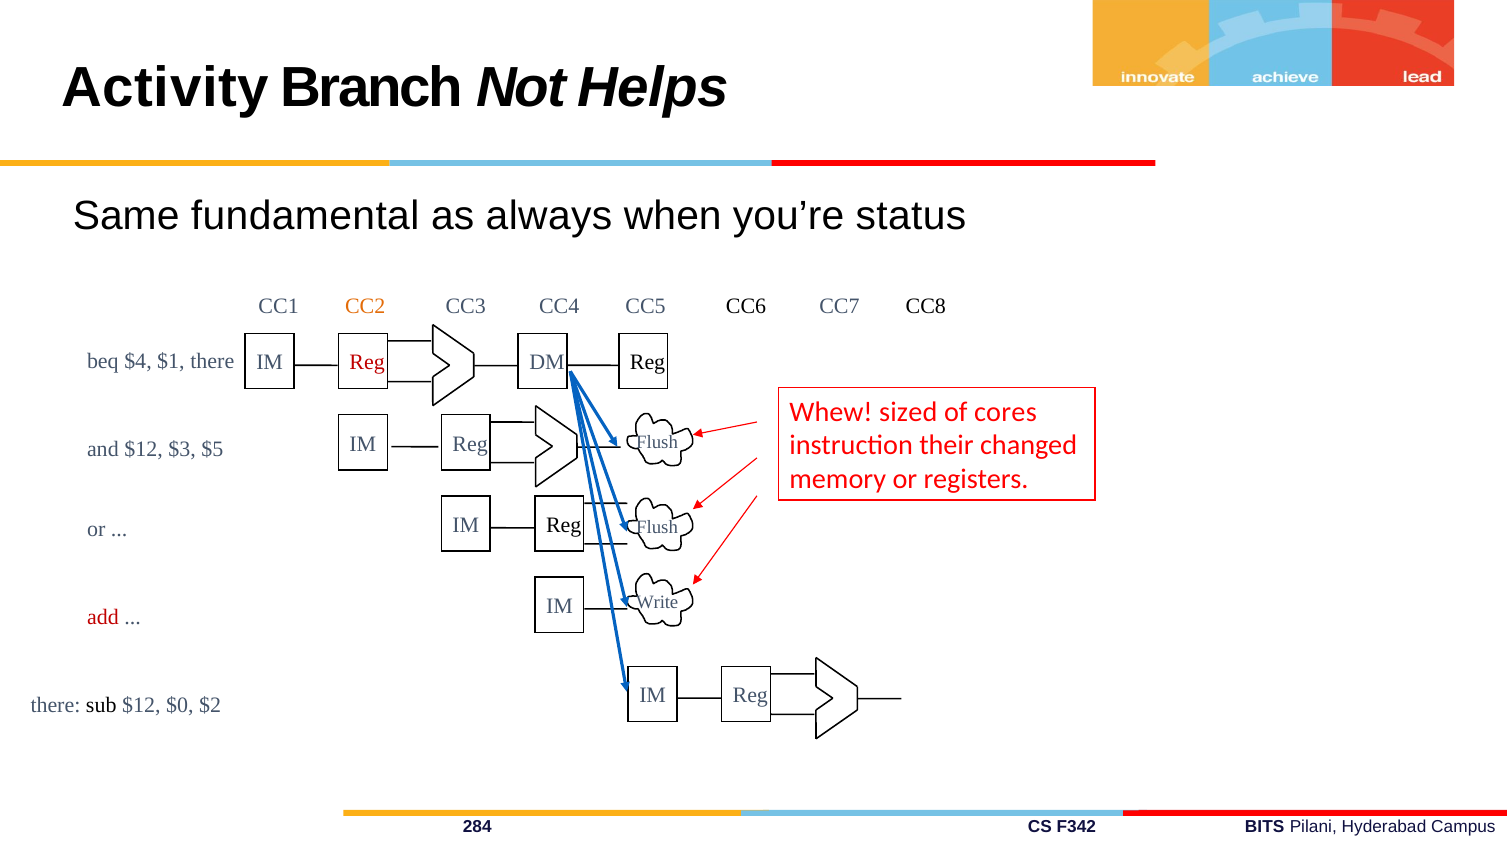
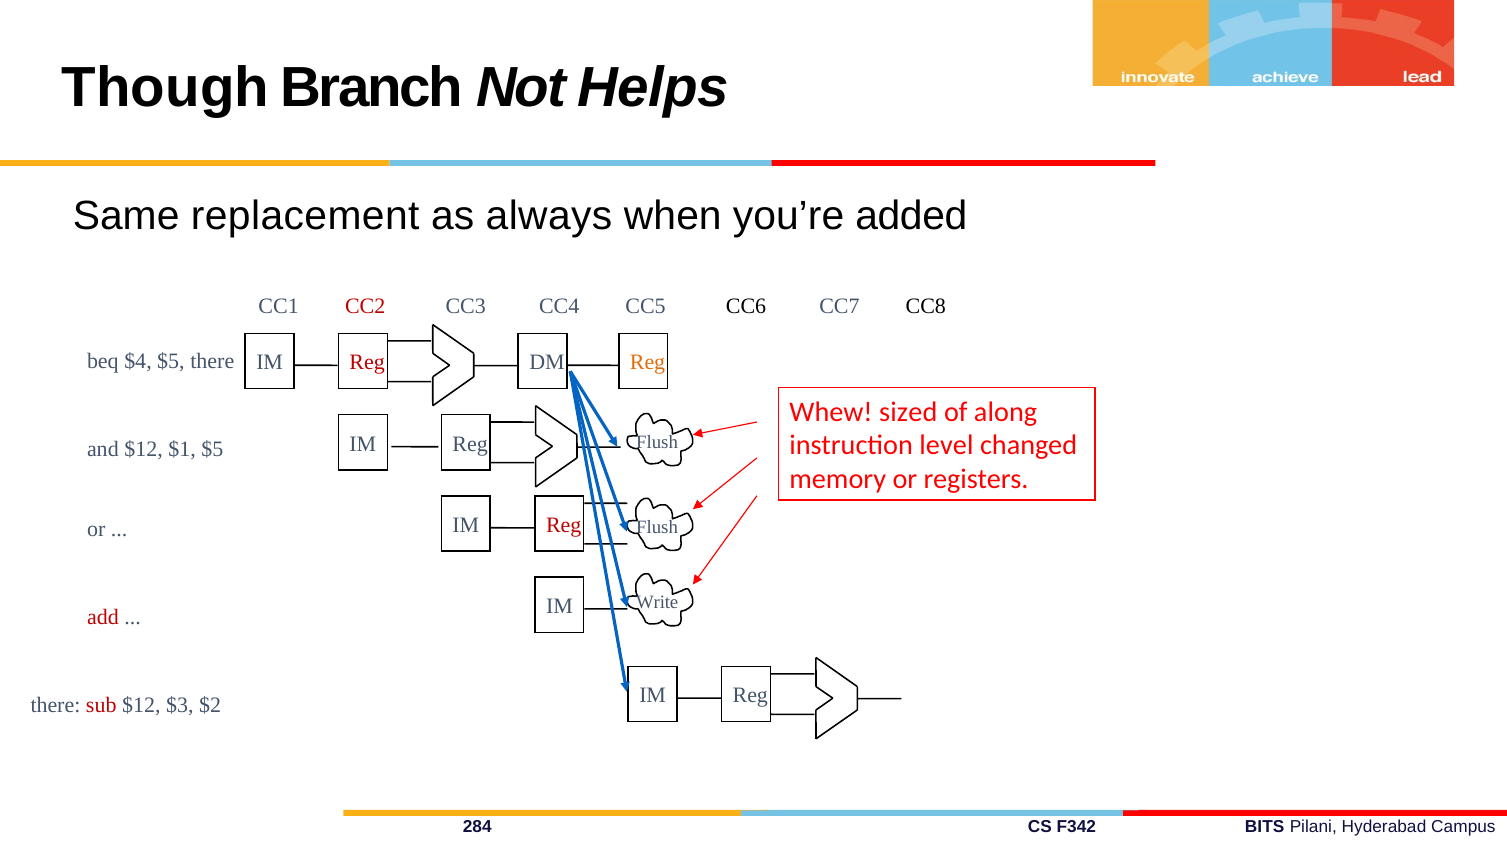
Activity: Activity -> Though
fundamental: fundamental -> replacement
status: status -> added
CC2 colour: orange -> red
$4 $1: $1 -> $5
Reg at (648, 362) colour: black -> orange
cores: cores -> along
their: their -> level
$3: $3 -> $1
Reg at (564, 525) colour: black -> red
sub colour: black -> red
$0: $0 -> $3
